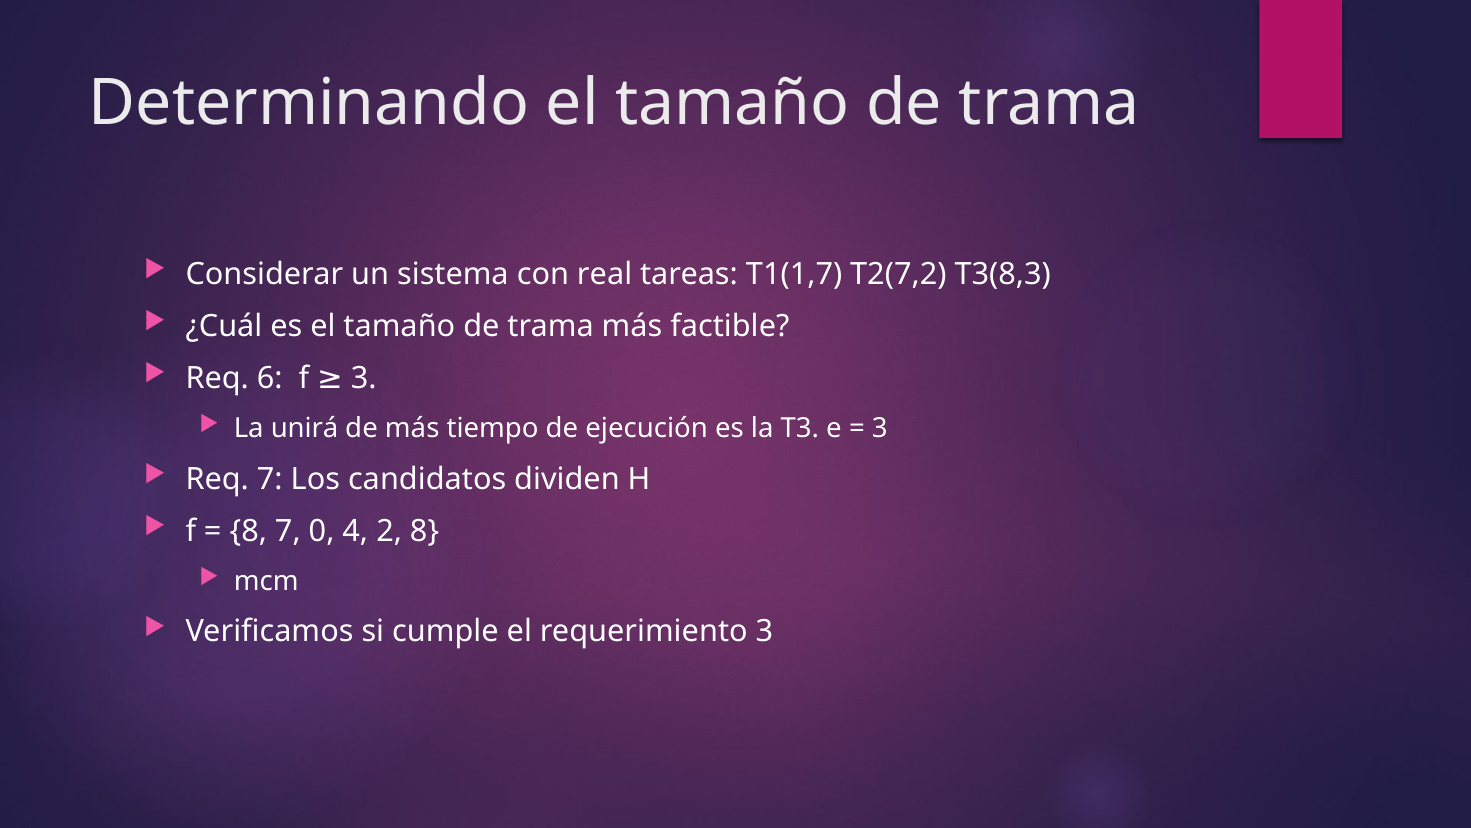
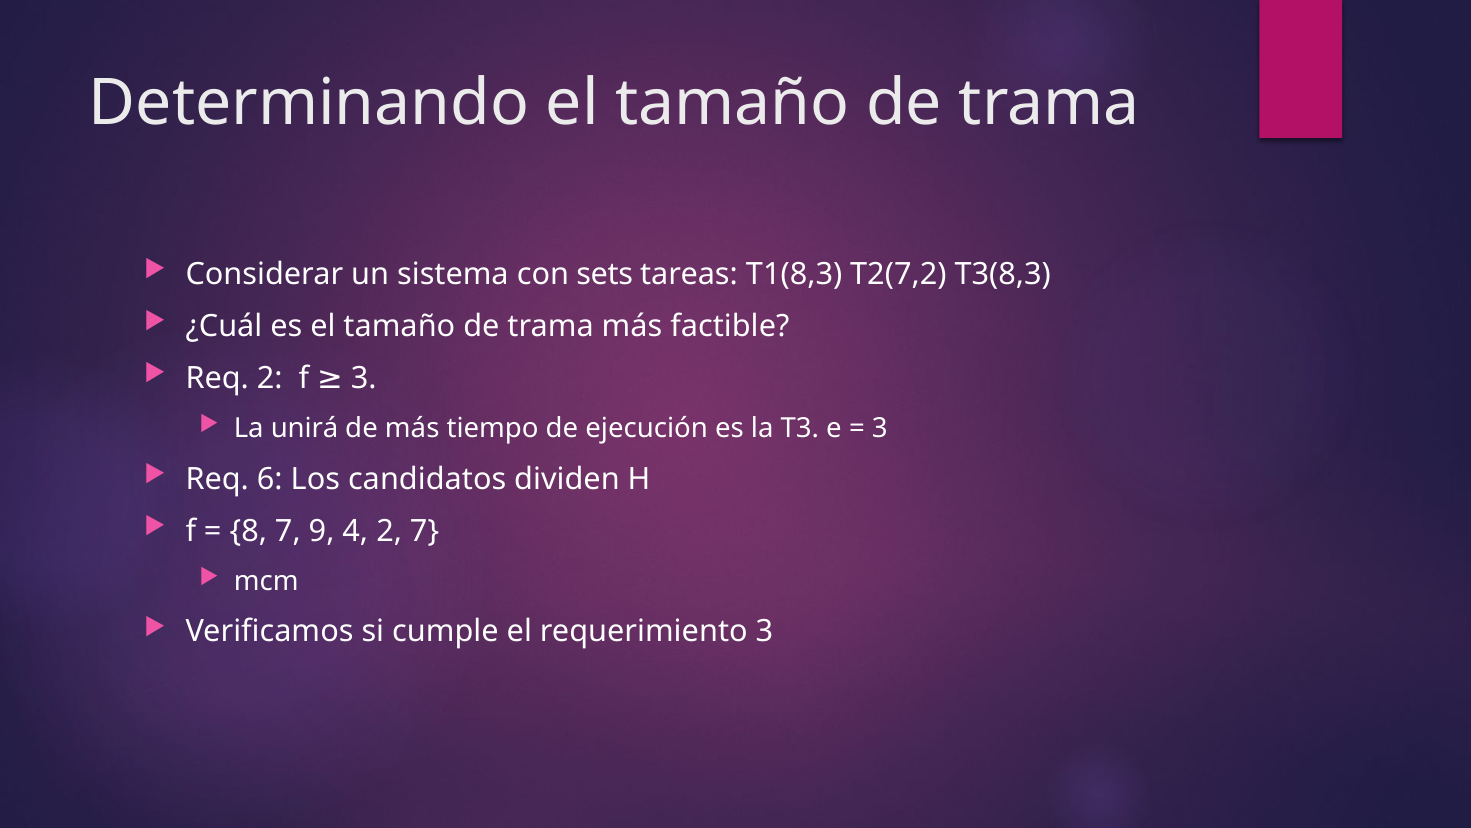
real: real -> sets
T1(1,7: T1(1,7 -> T1(8,3
Req 6: 6 -> 2
Req 7: 7 -> 6
0: 0 -> 9
2 8: 8 -> 7
